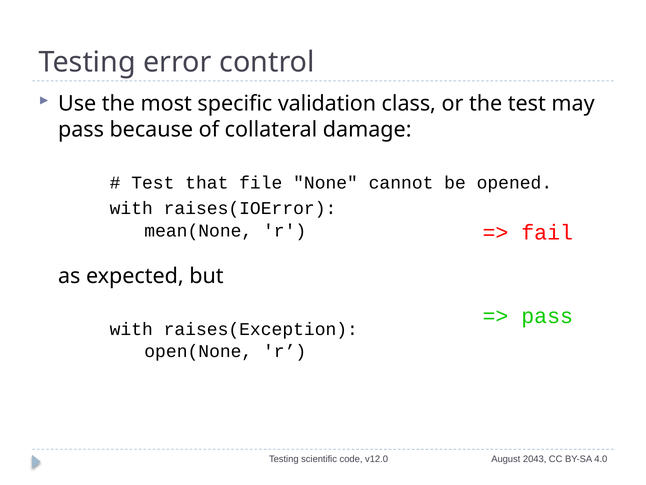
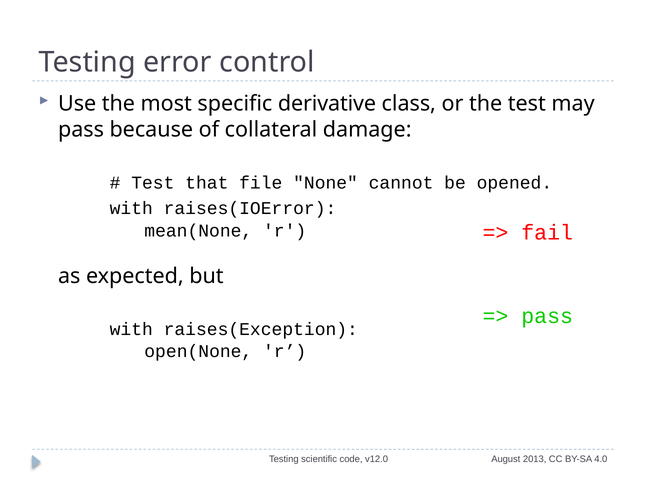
validation: validation -> derivative
2043: 2043 -> 2013
